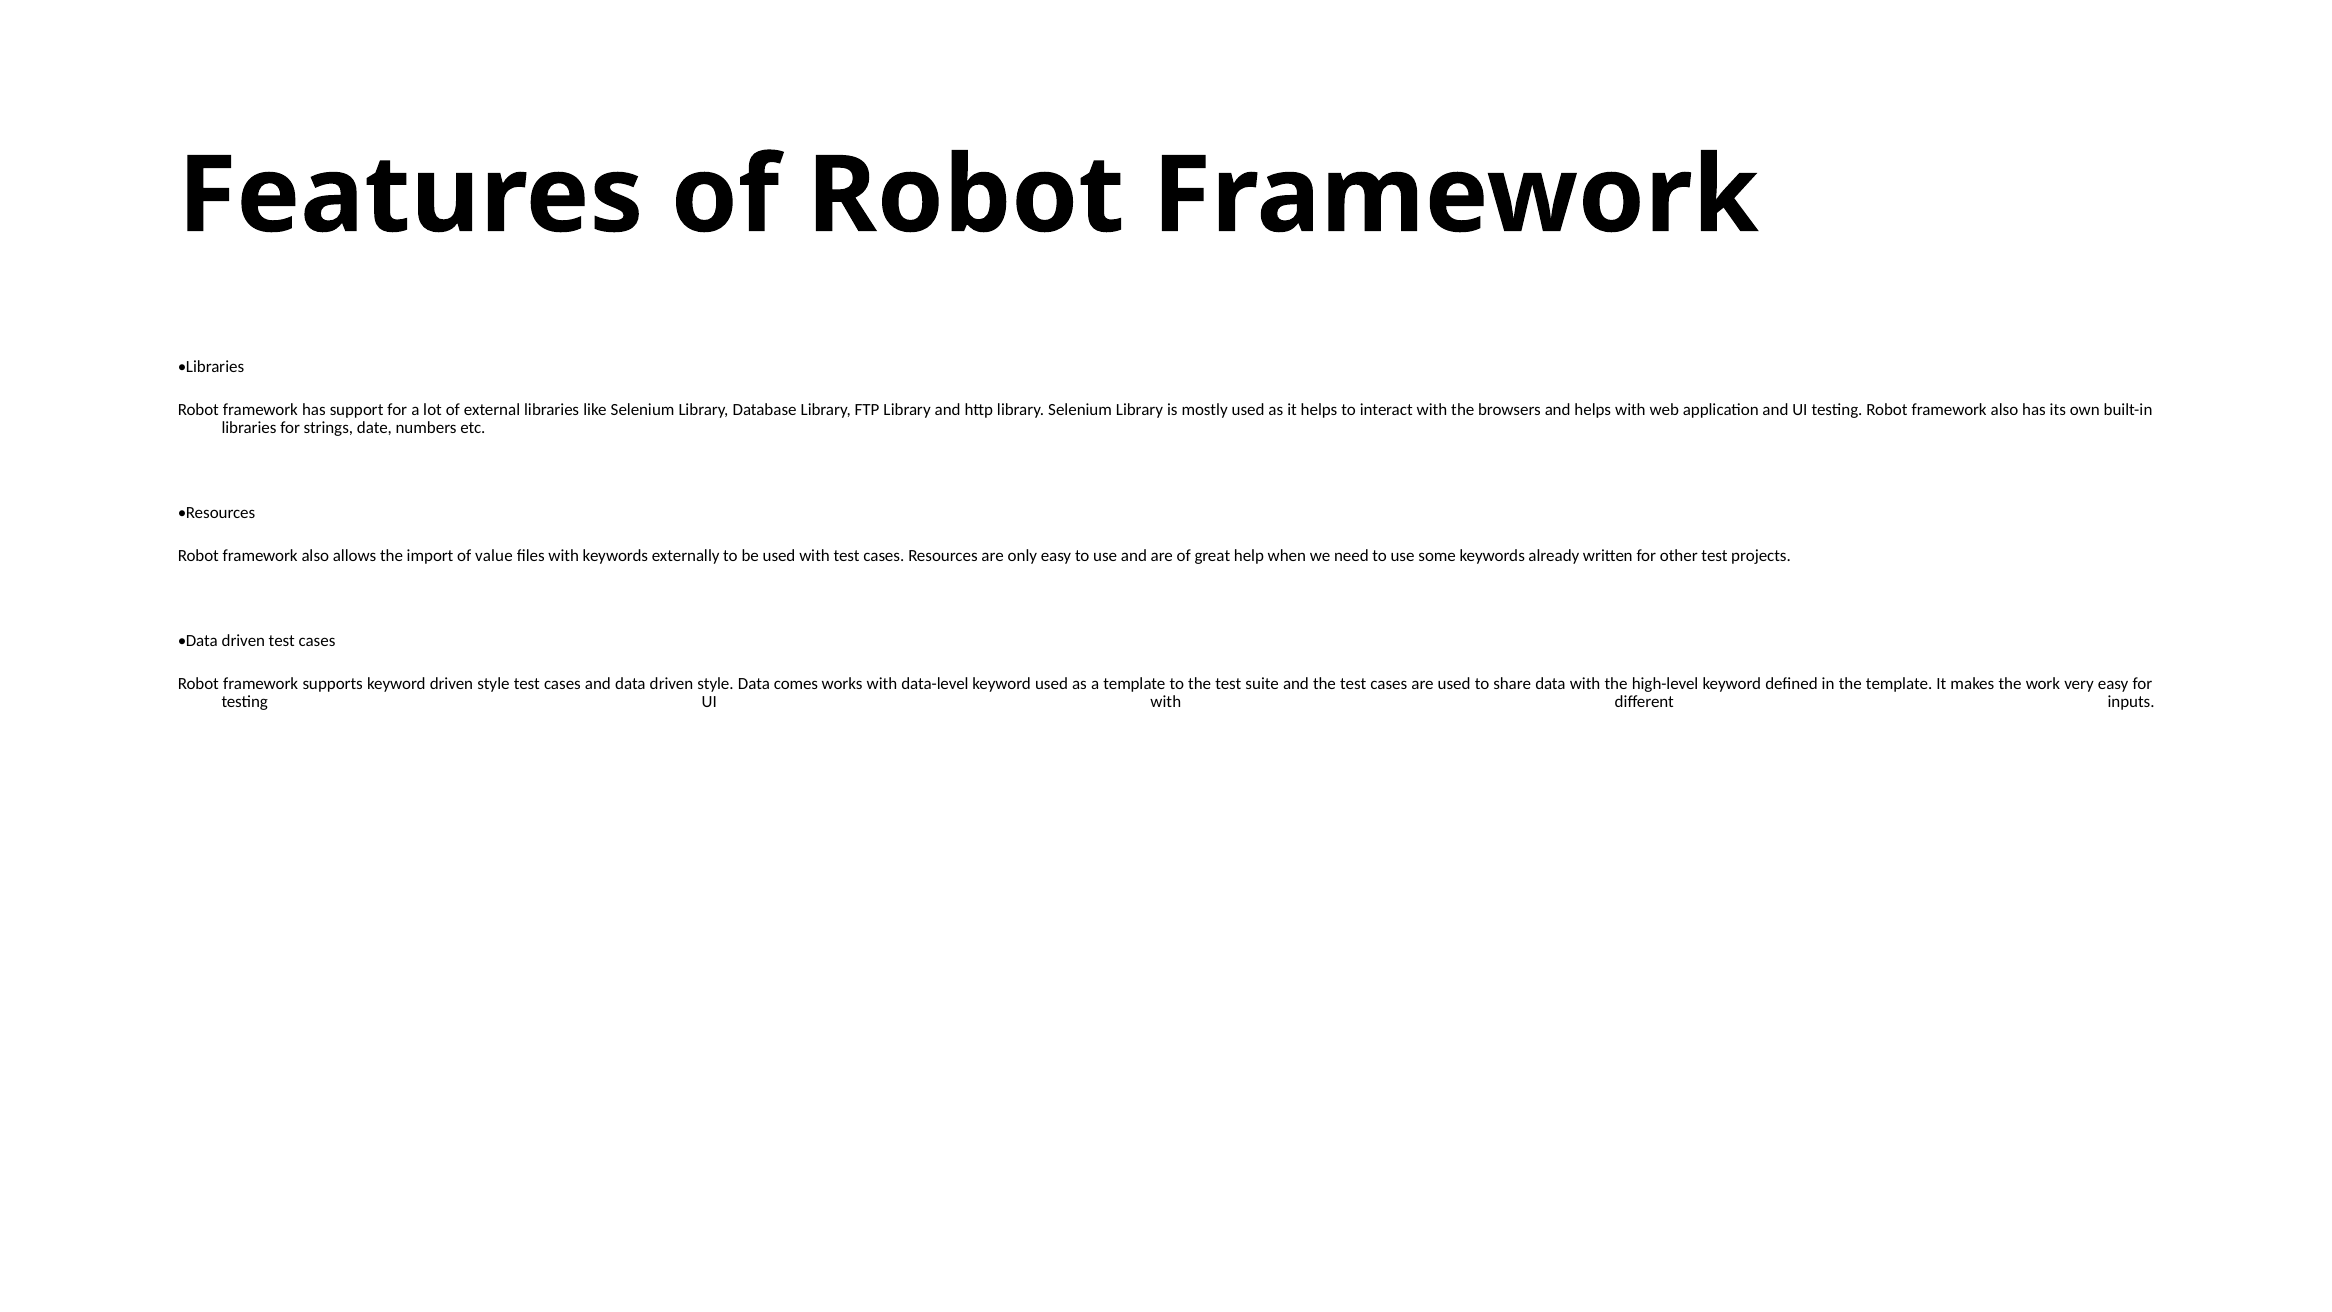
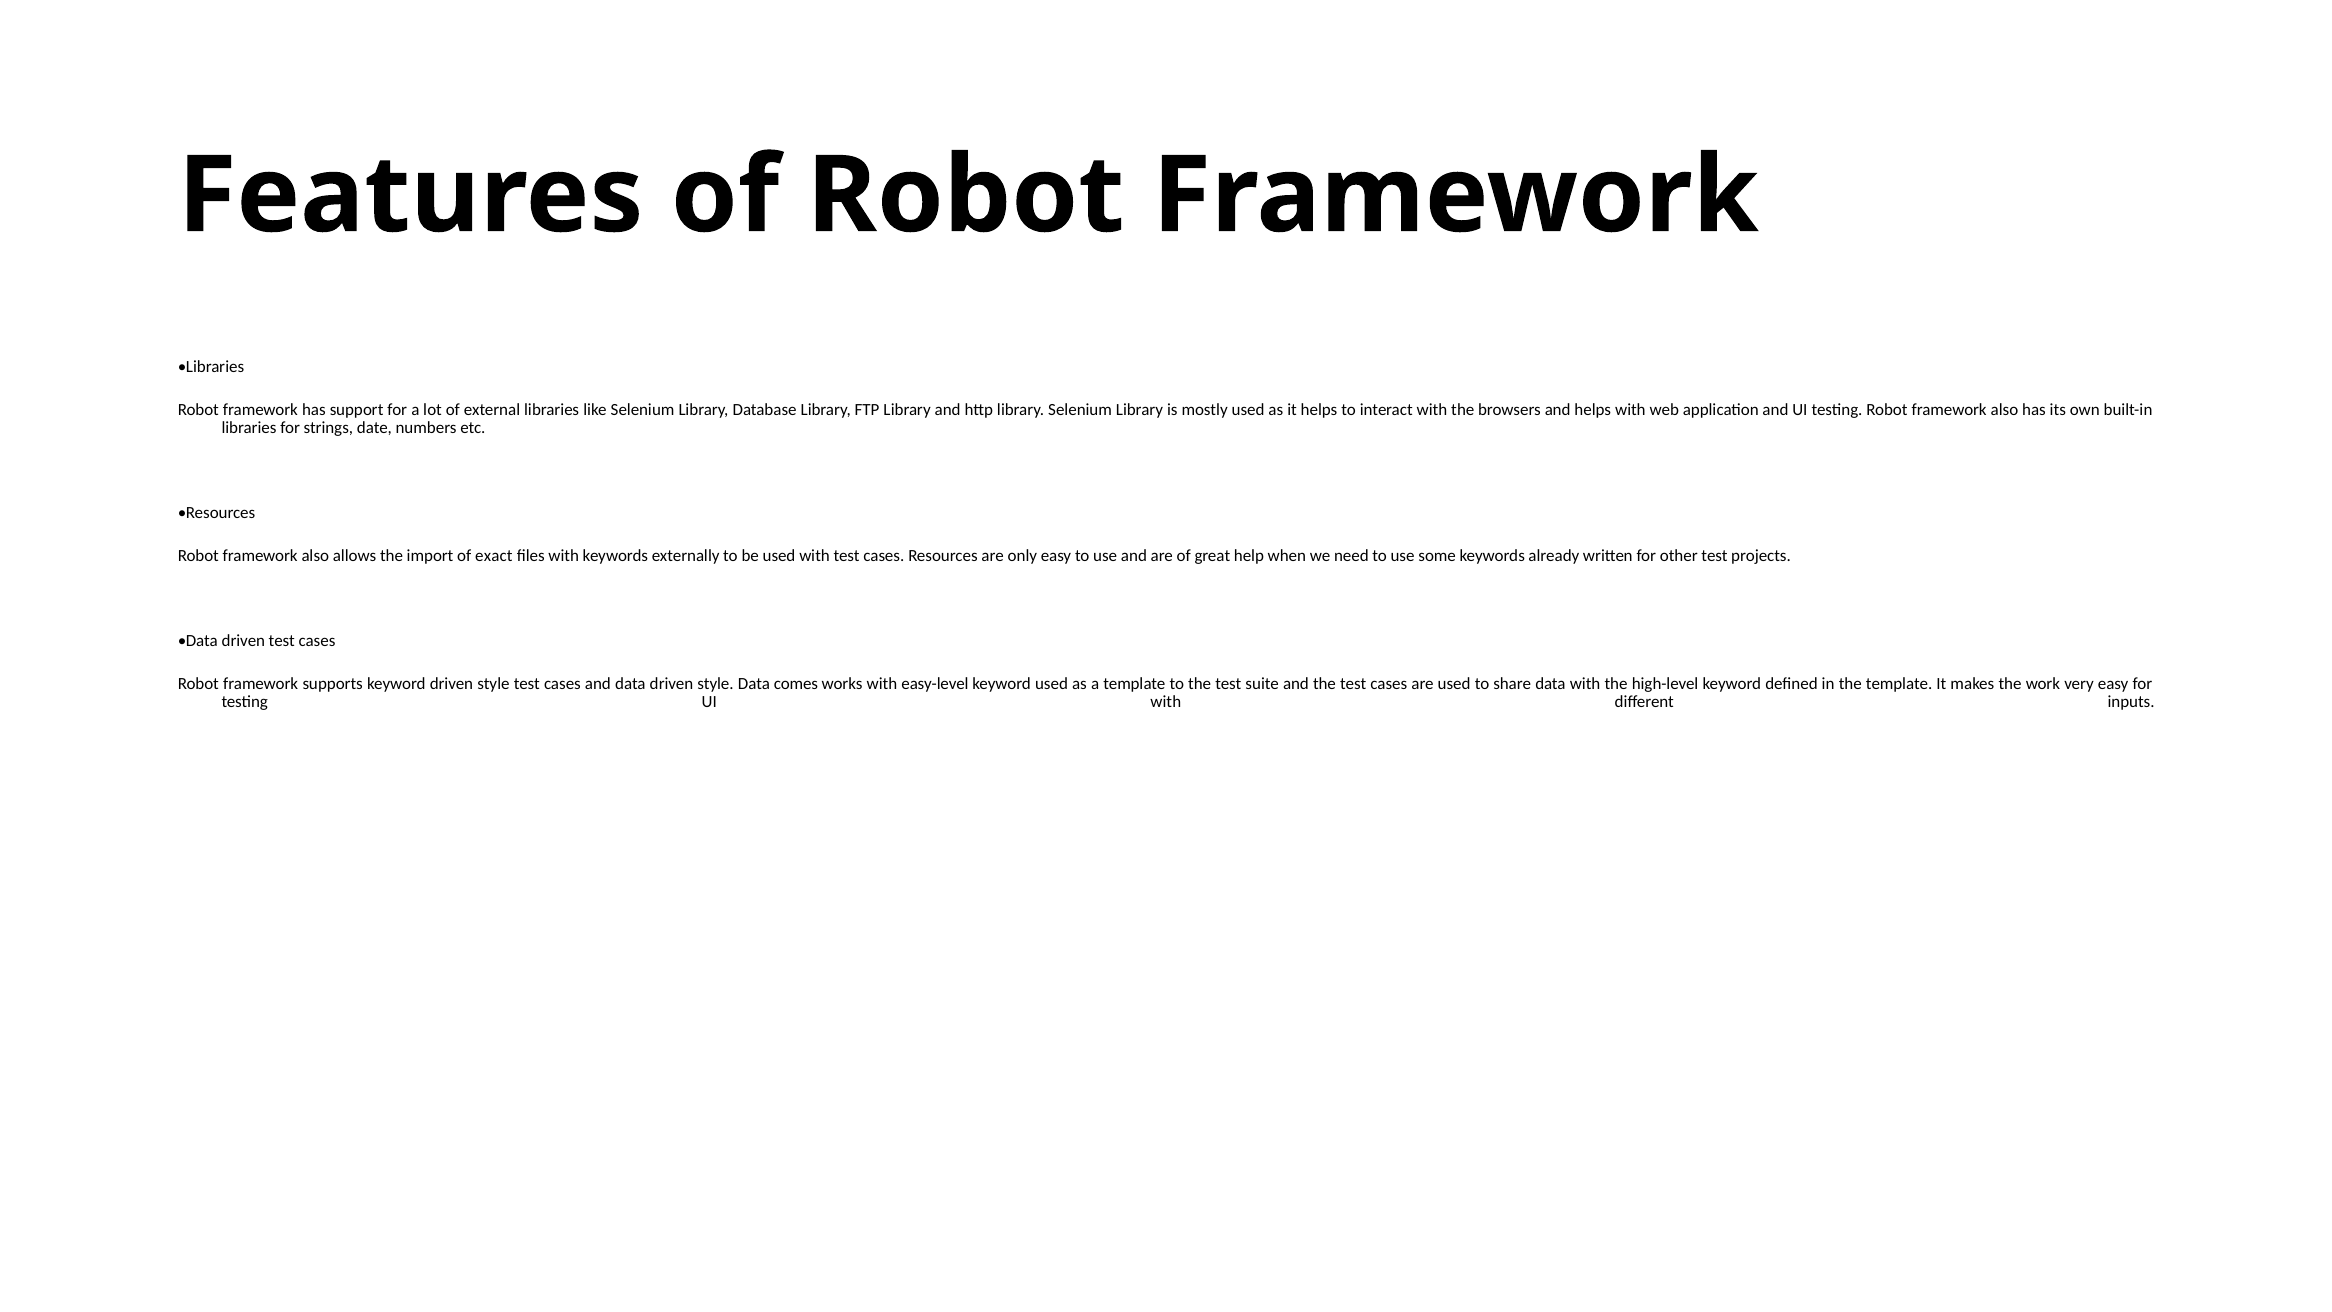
value: value -> exact
data-level: data-level -> easy-level
